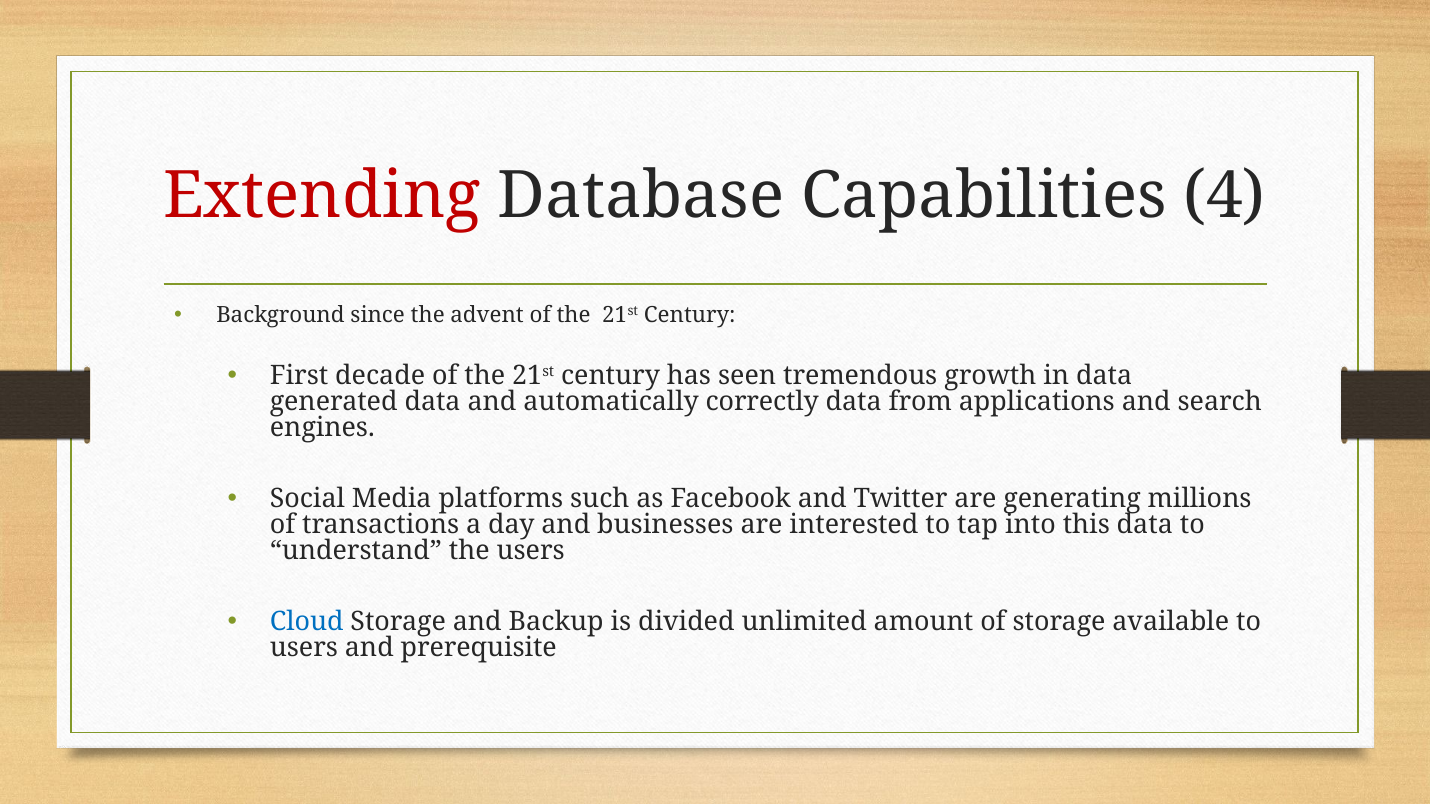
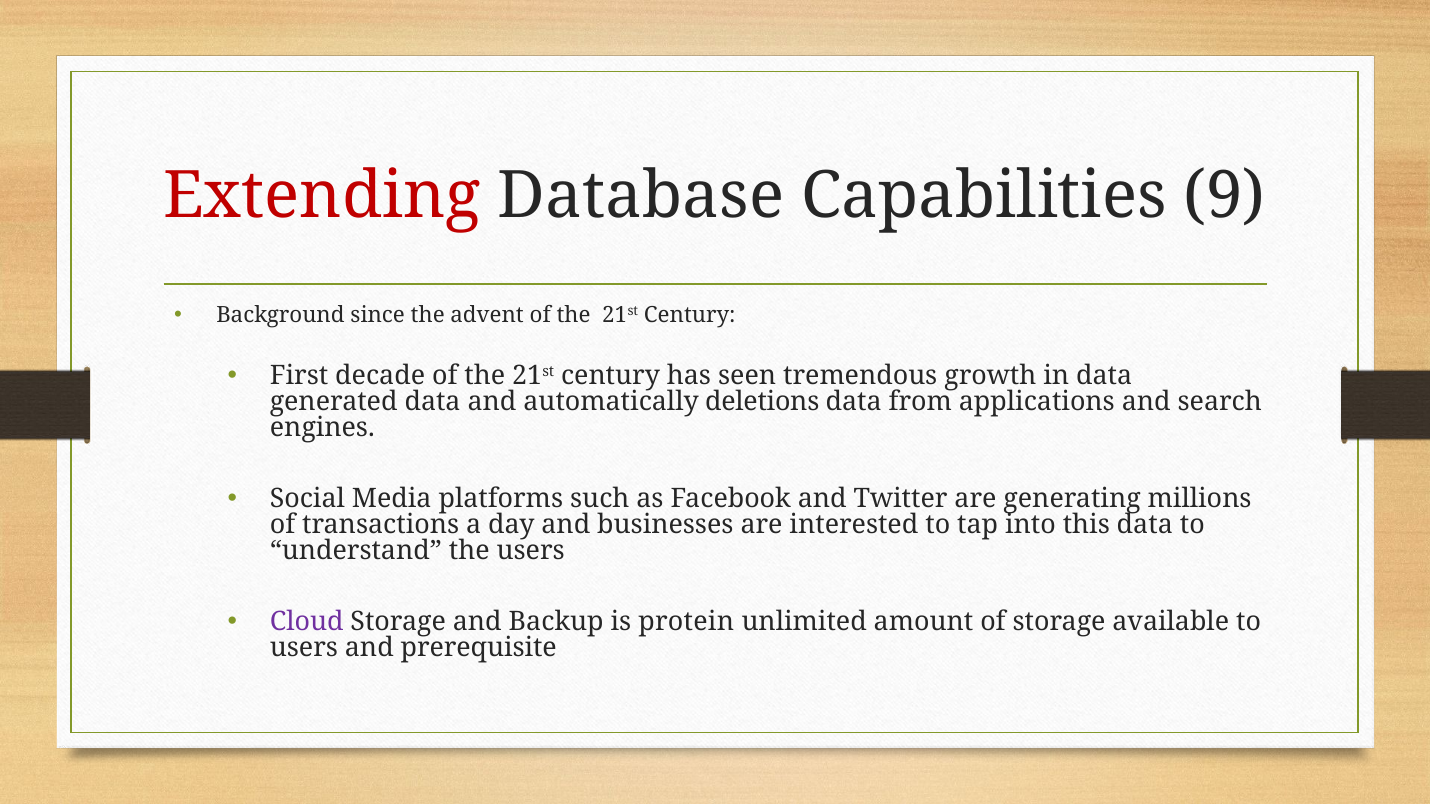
4: 4 -> 9
correctly: correctly -> deletions
Cloud colour: blue -> purple
divided: divided -> protein
